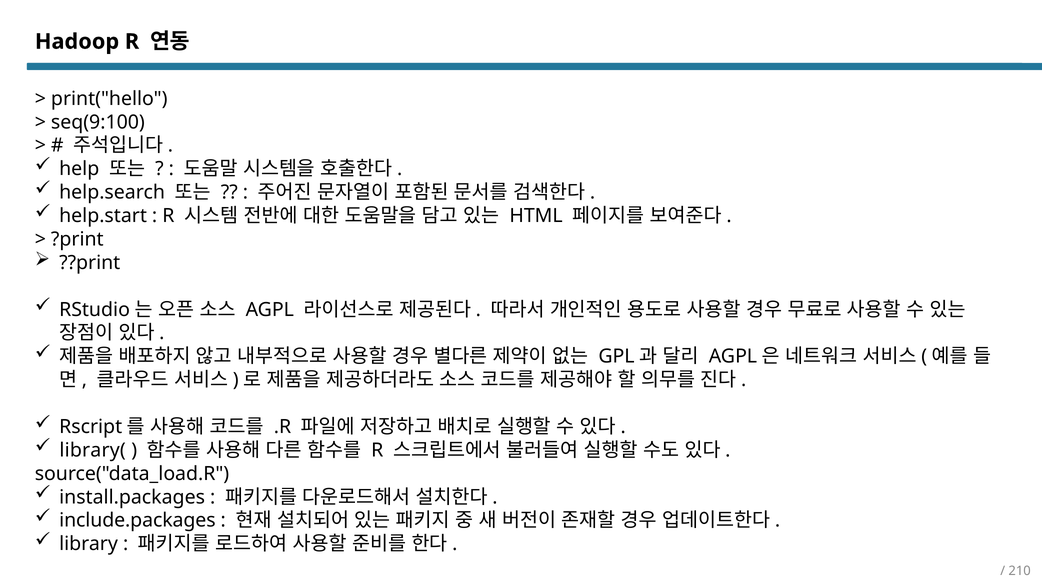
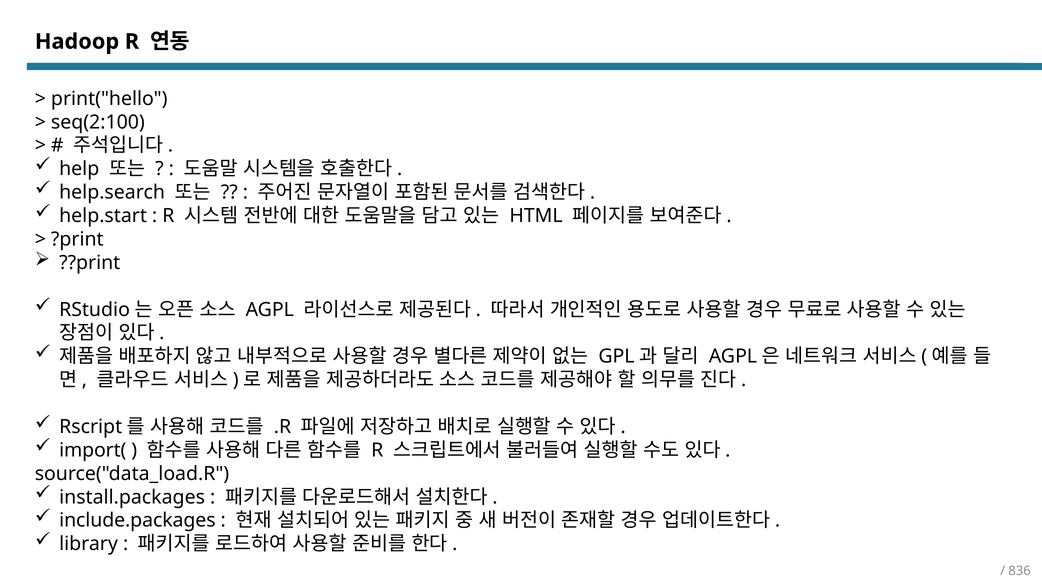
seq(9:100: seq(9:100 -> seq(2:100
library(: library( -> import(
210: 210 -> 836
